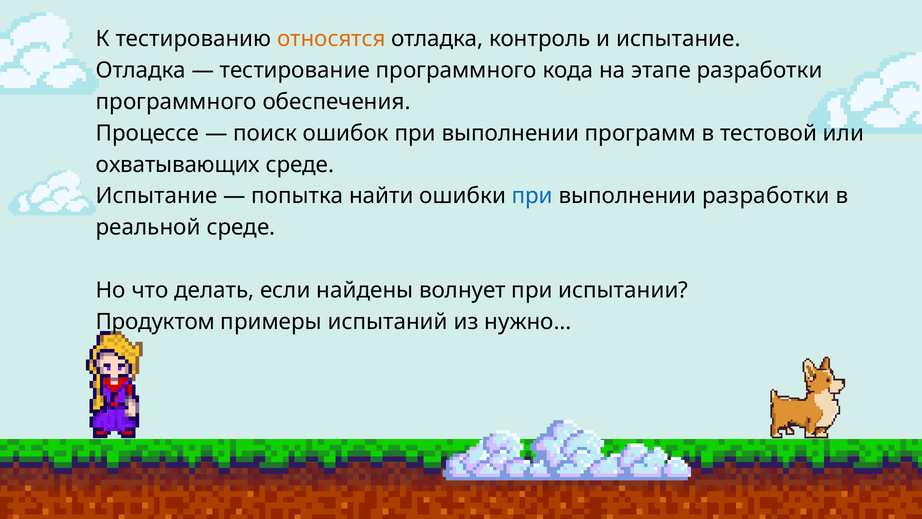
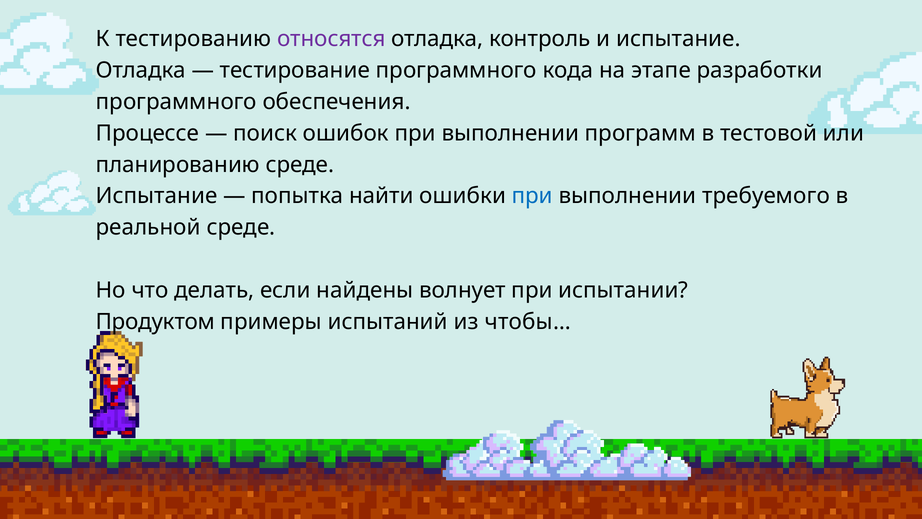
относятся colour: orange -> purple
охватывающих: охватывающих -> планированию
выполнении разработки: разработки -> требуемого
нужно…: нужно… -> чтобы…
